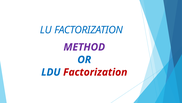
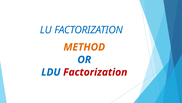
METHOD colour: purple -> orange
